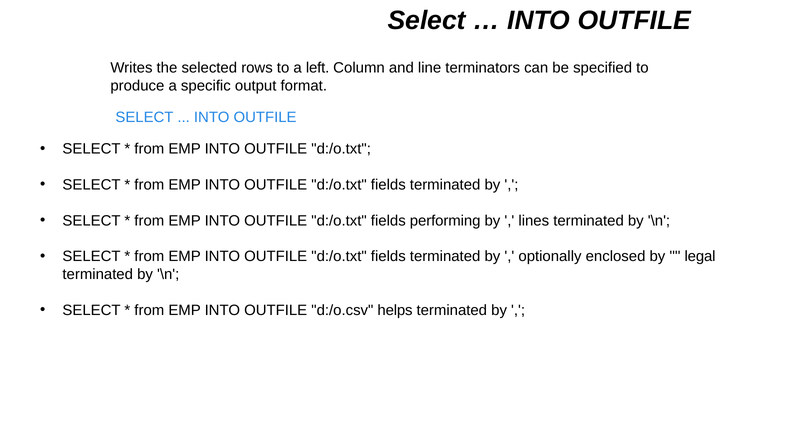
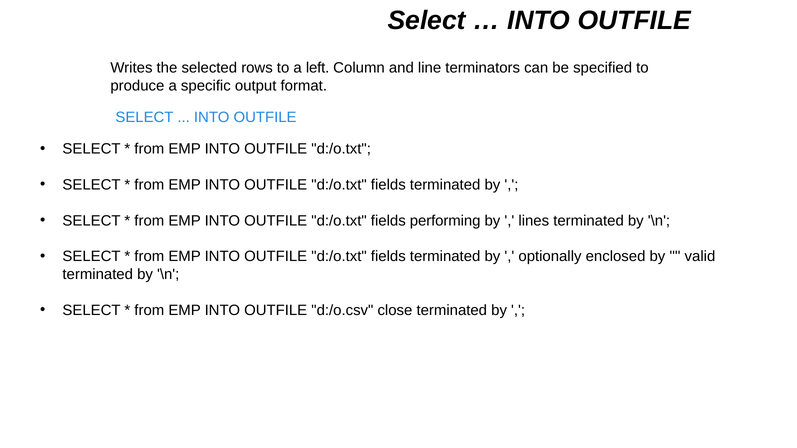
legal: legal -> valid
helps: helps -> close
